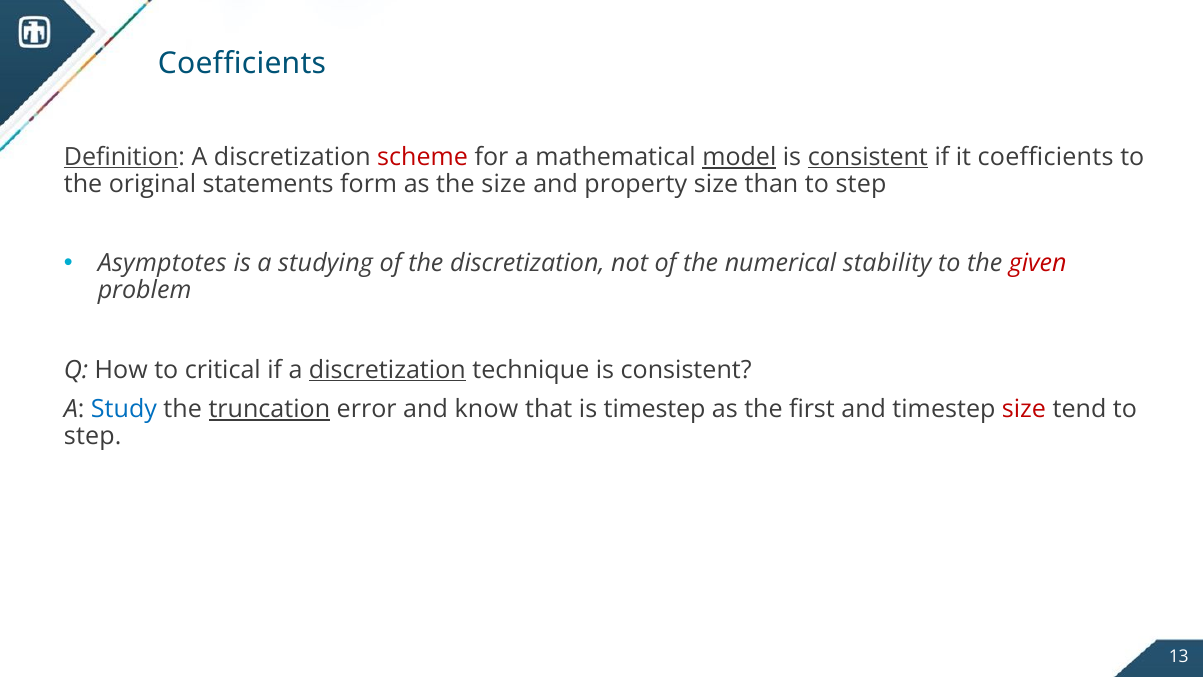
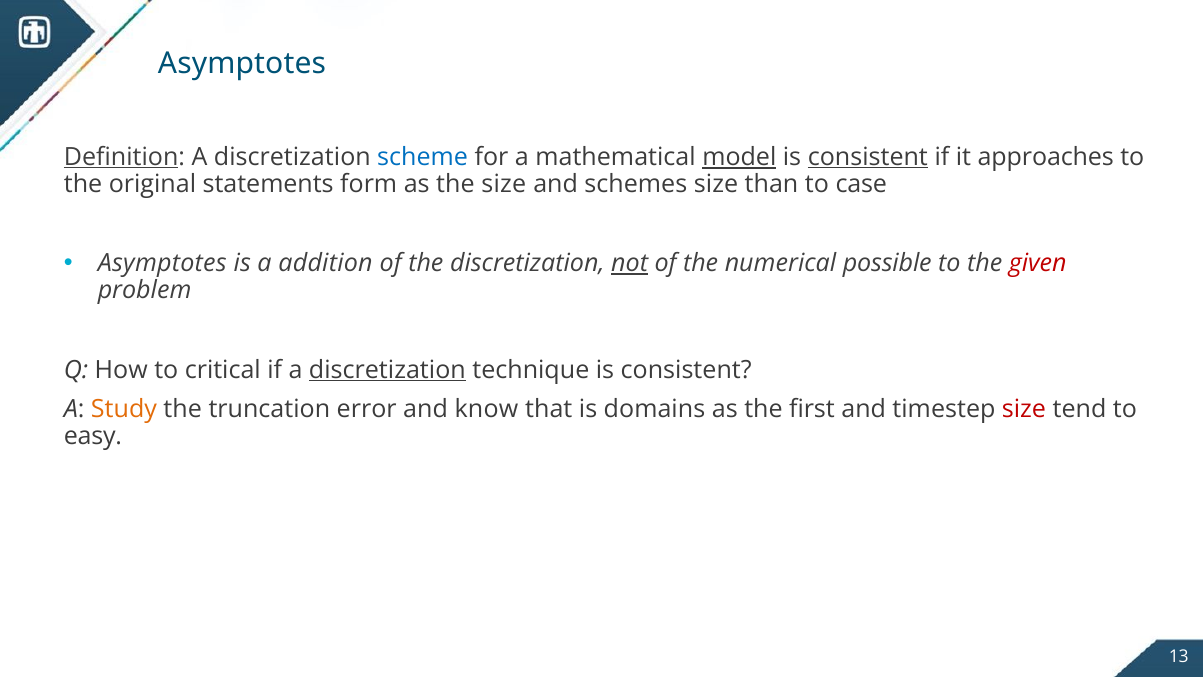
Coefficients at (242, 64): Coefficients -> Asymptotes
scheme colour: red -> blue
it coefficients: coefficients -> approaches
property: property -> schemes
step at (861, 184): step -> case
studying: studying -> addition
not underline: none -> present
stability: stability -> possible
Study colour: blue -> orange
truncation underline: present -> none
is timestep: timestep -> domains
step at (93, 436): step -> easy
